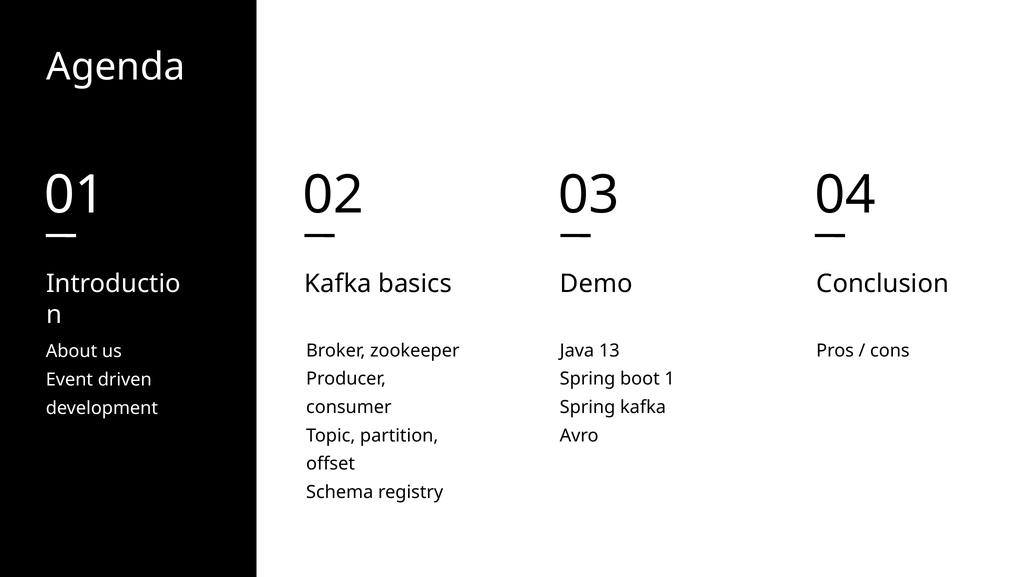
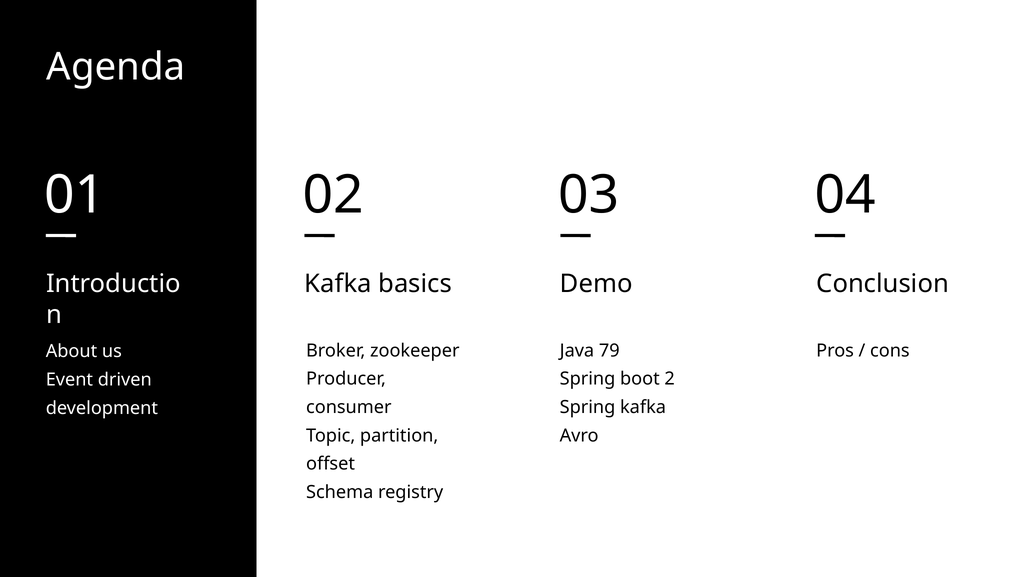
13: 13 -> 79
1: 1 -> 2
